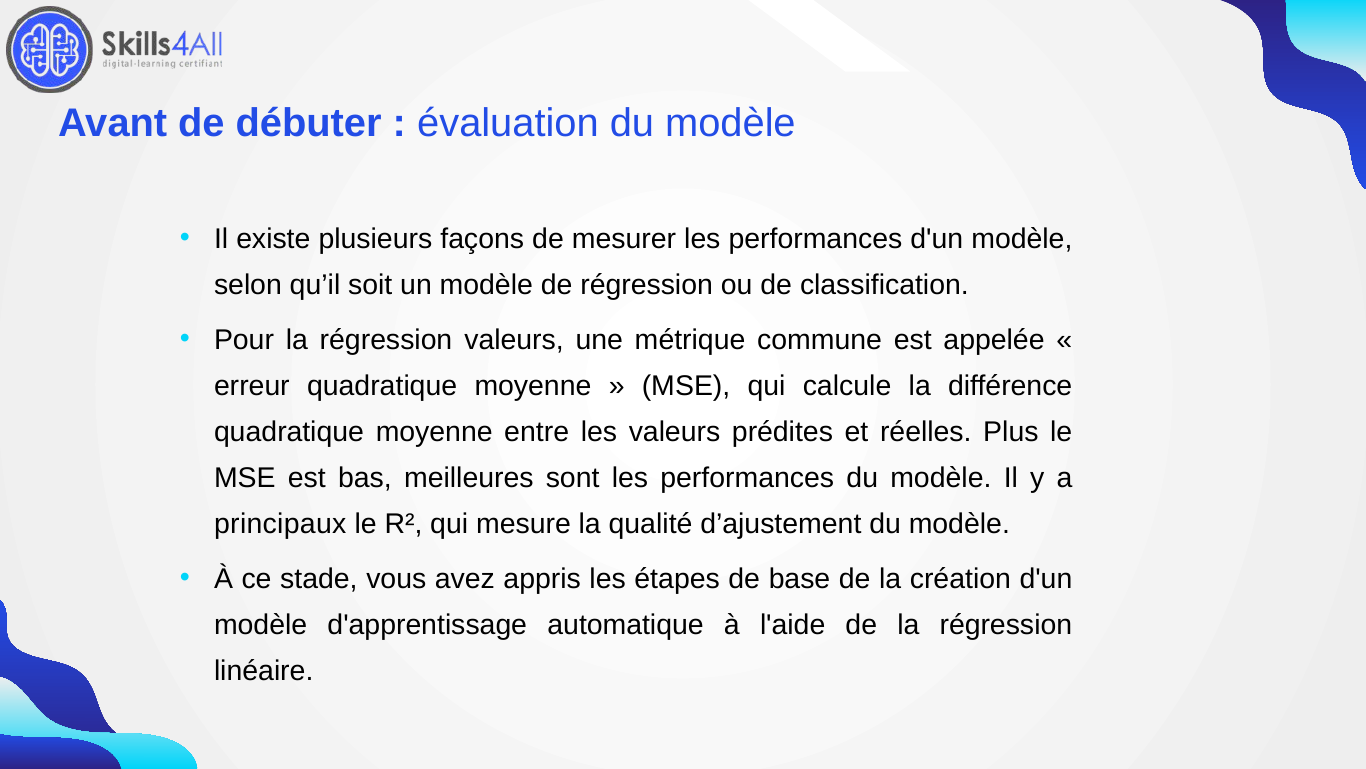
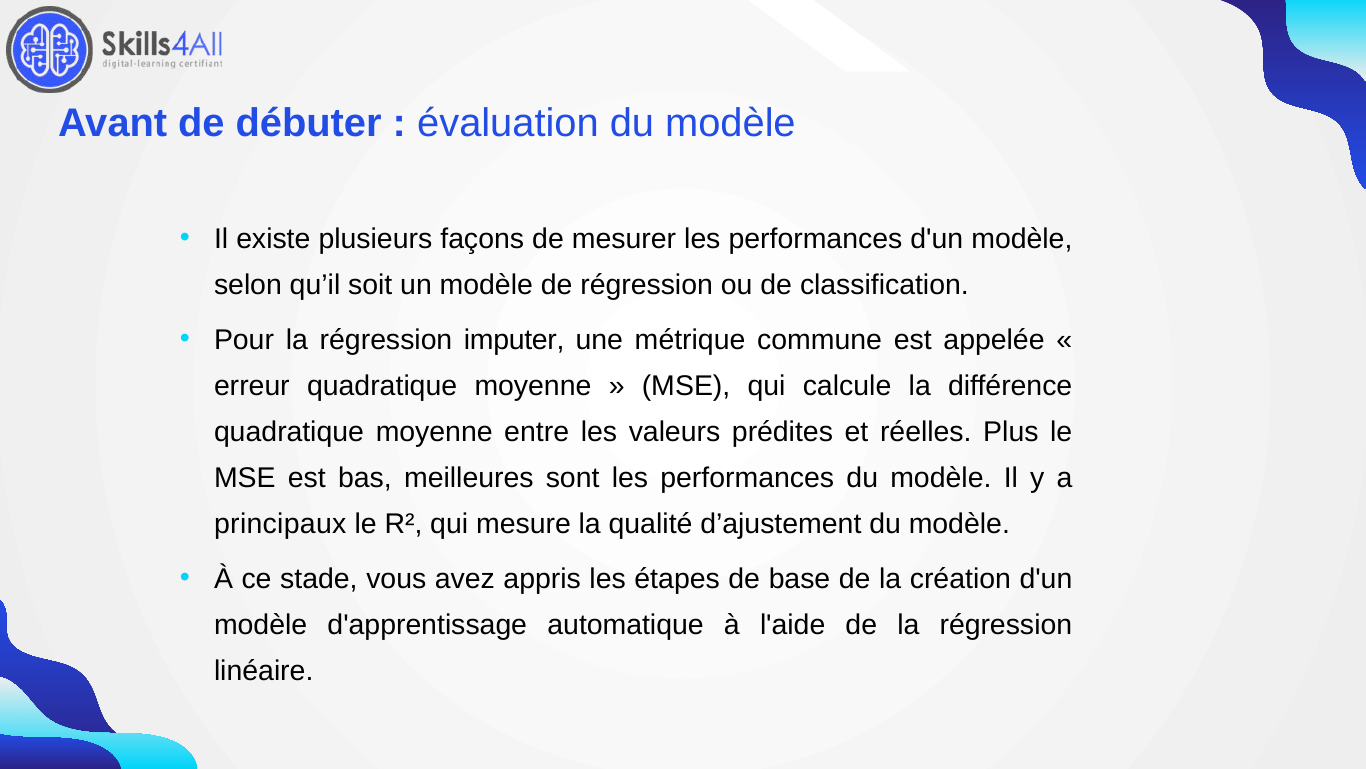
régression valeurs: valeurs -> imputer
